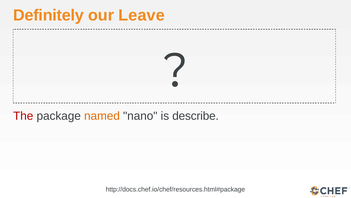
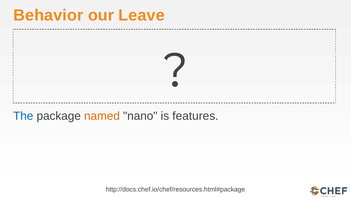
Definitely: Definitely -> Behavior
The colour: red -> blue
describe: describe -> features
